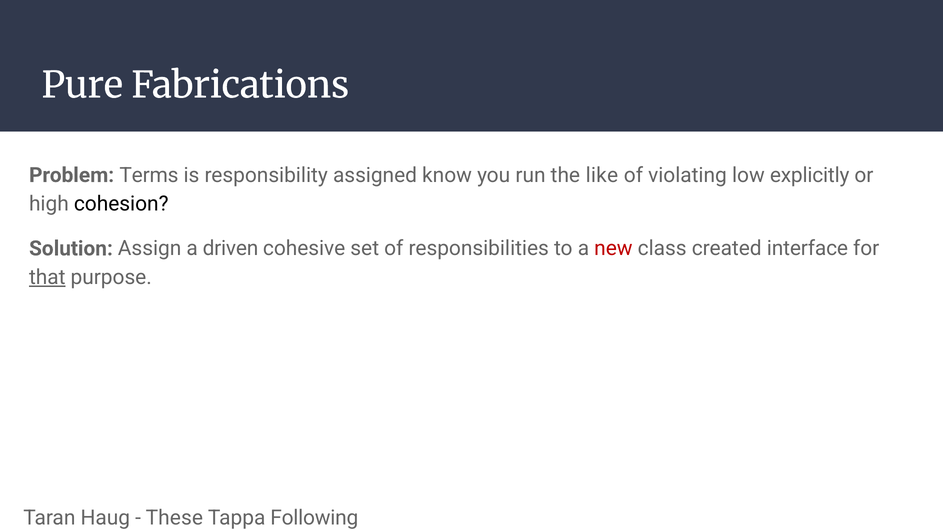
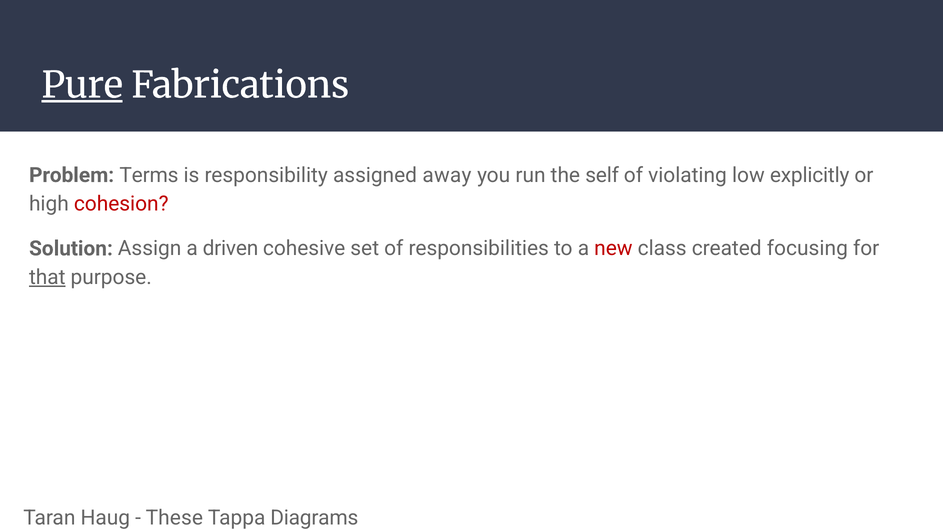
Pure underline: none -> present
know: know -> away
like: like -> self
cohesion colour: black -> red
interface: interface -> focusing
Following: Following -> Diagrams
